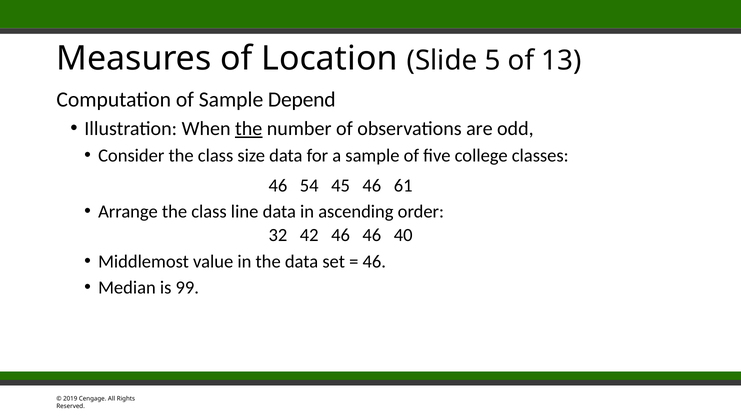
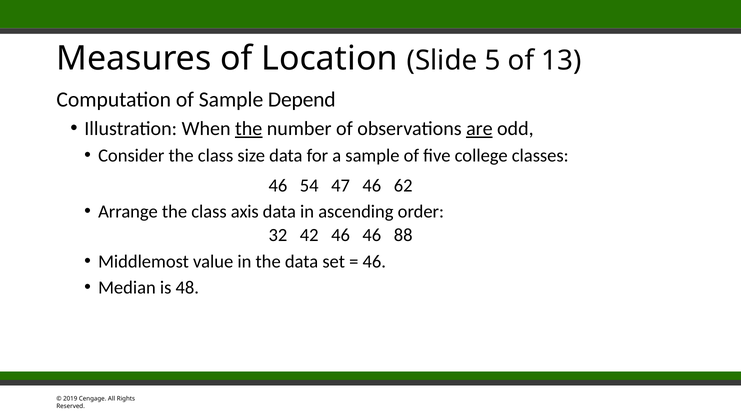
are underline: none -> present
45: 45 -> 47
61: 61 -> 62
line: line -> axis
40: 40 -> 88
99: 99 -> 48
